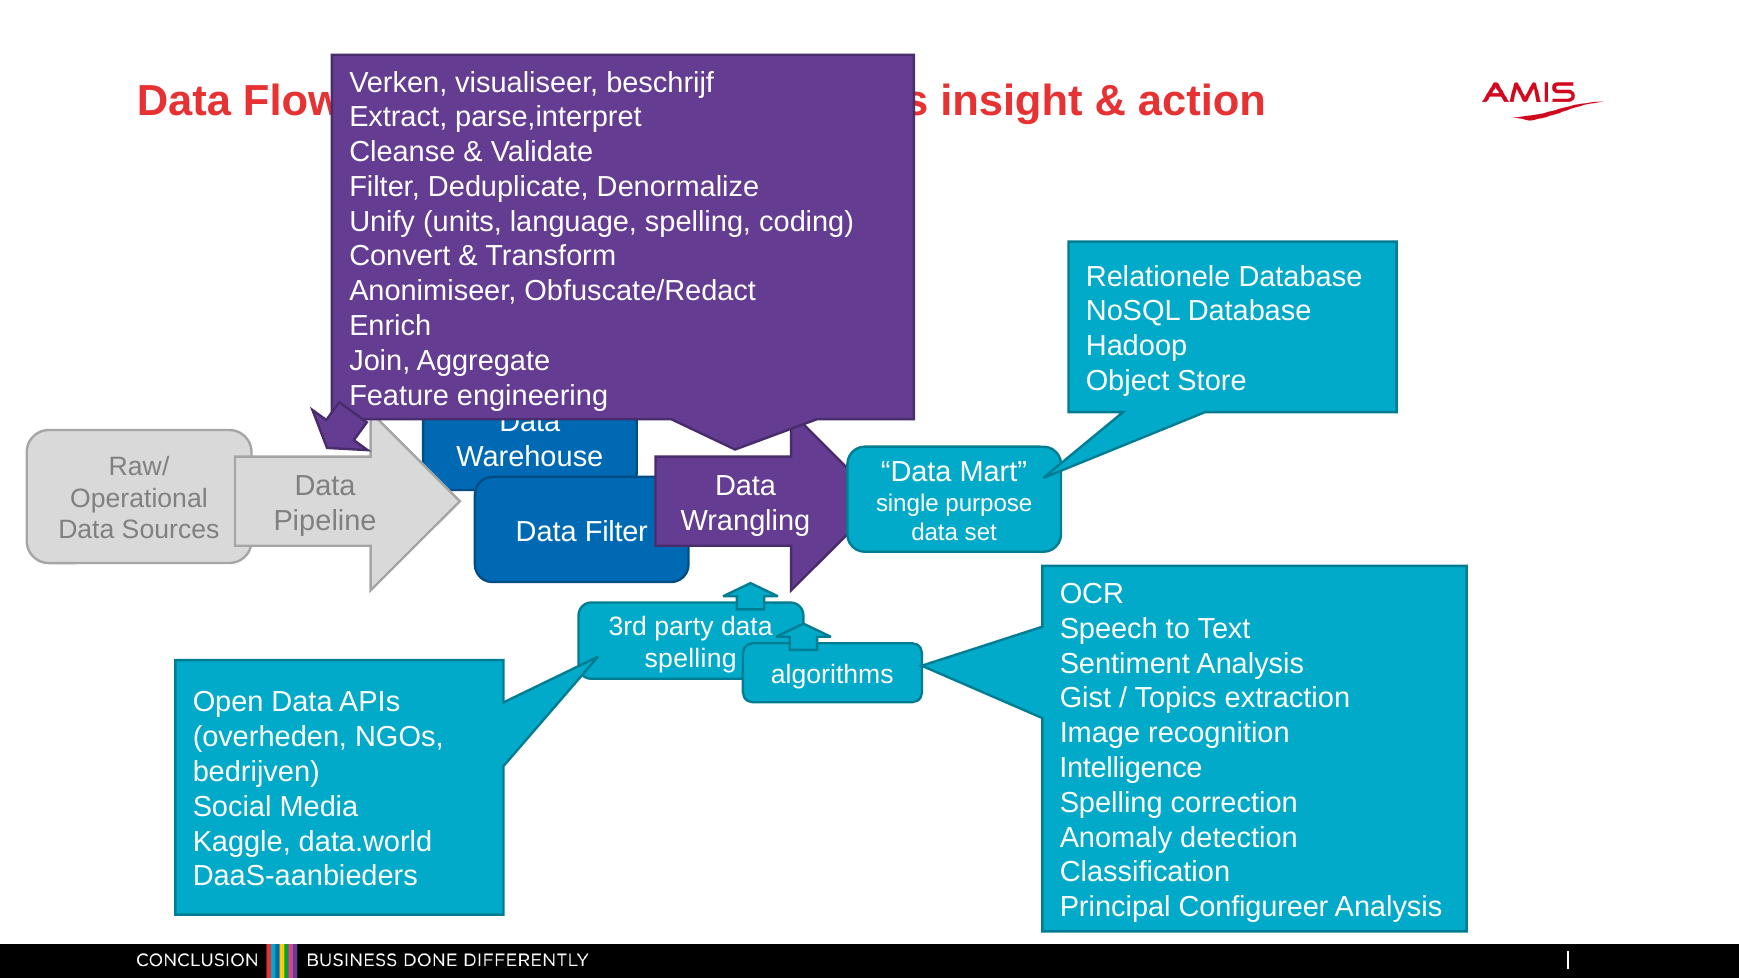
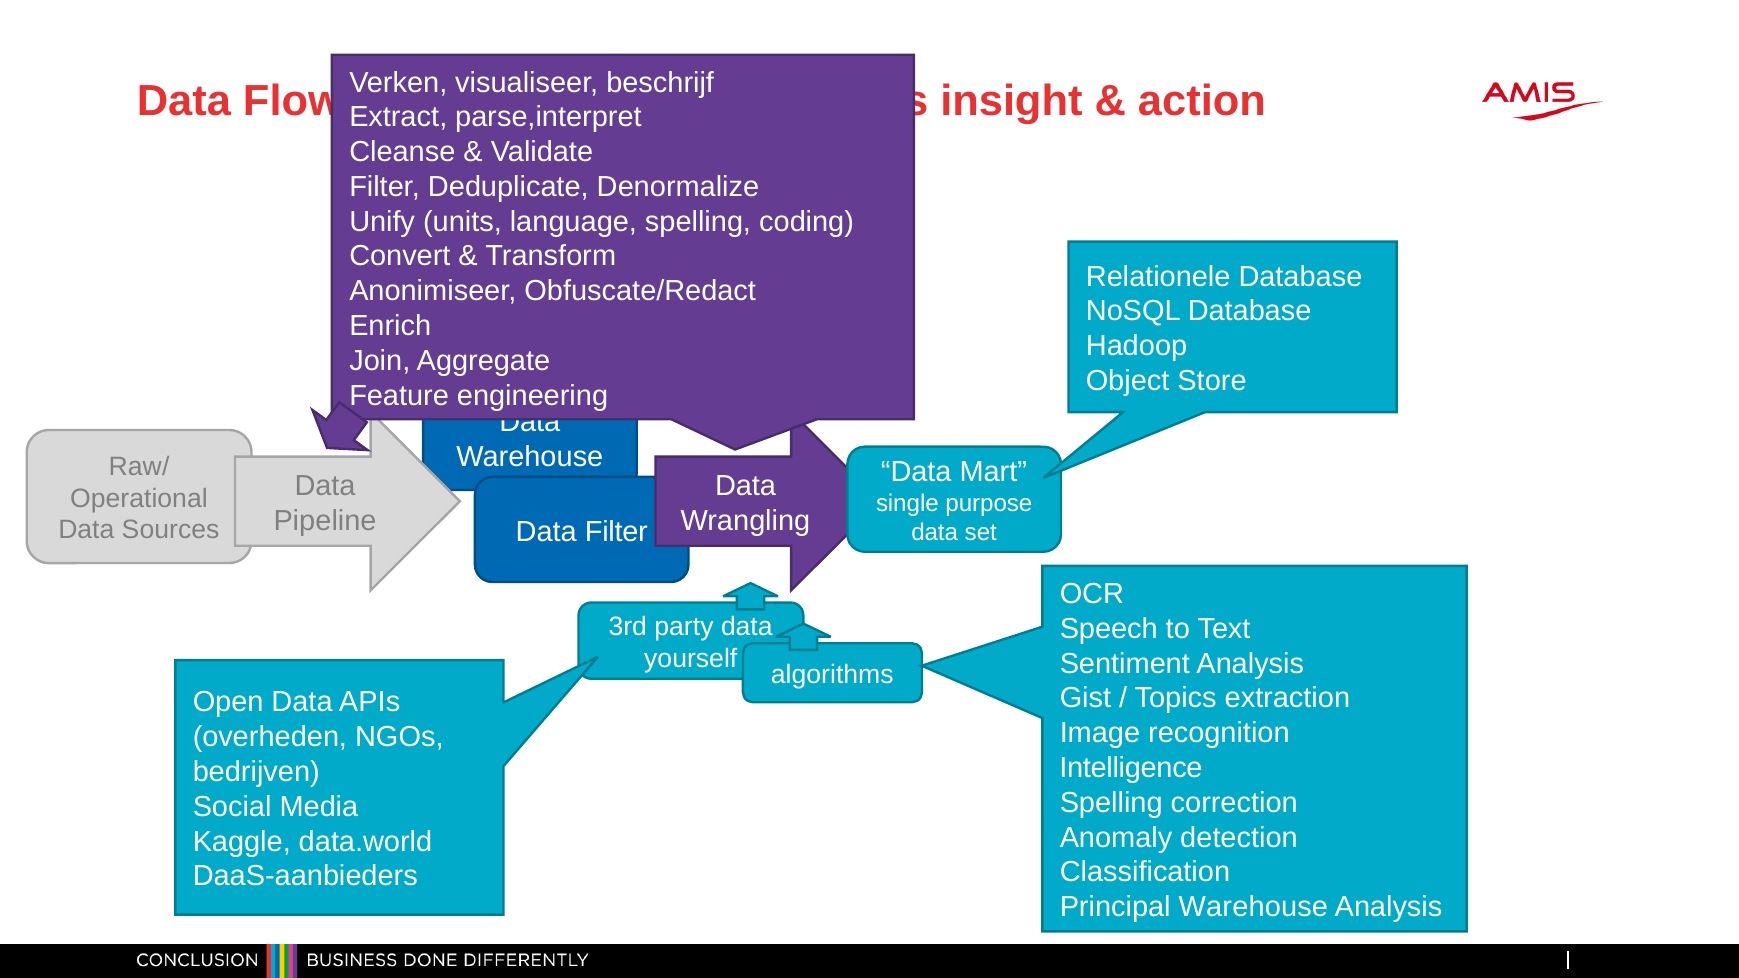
spelling at (691, 659): spelling -> yourself
Principal Configureer: Configureer -> Warehouse
